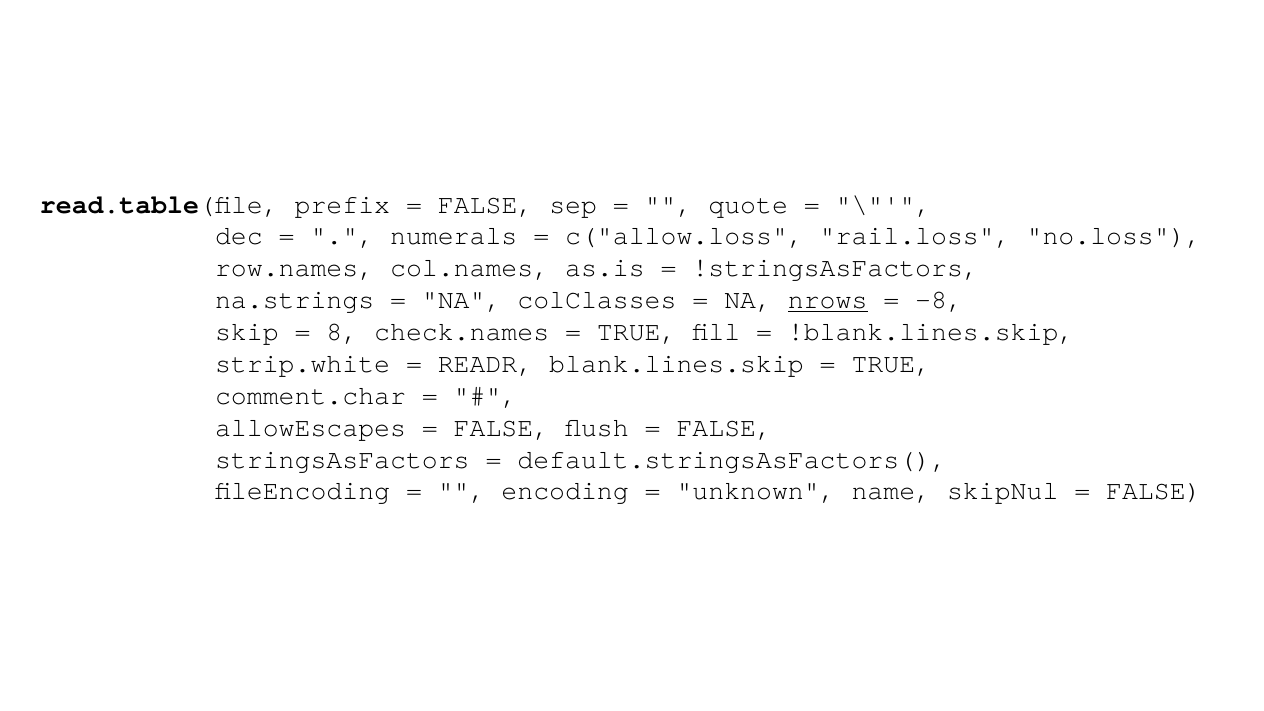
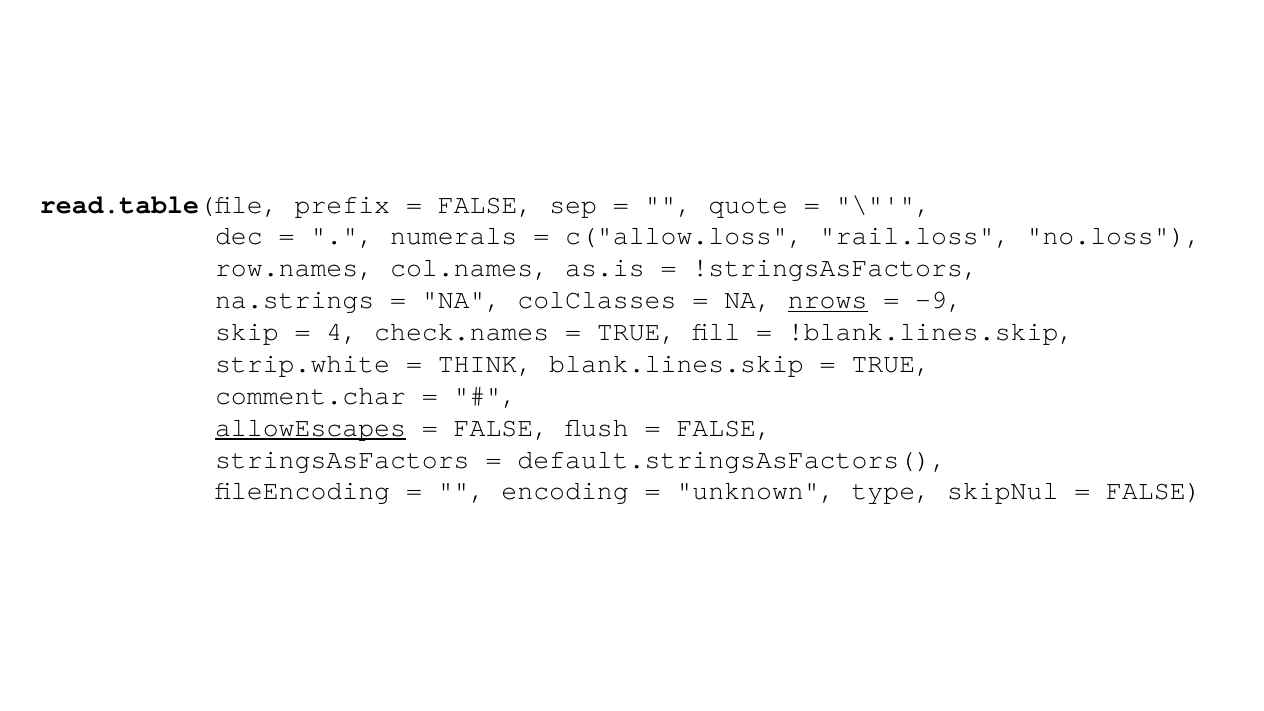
-8: -8 -> -9
8: 8 -> 4
READR: READR -> THINK
allowEscapes underline: none -> present
name: name -> type
